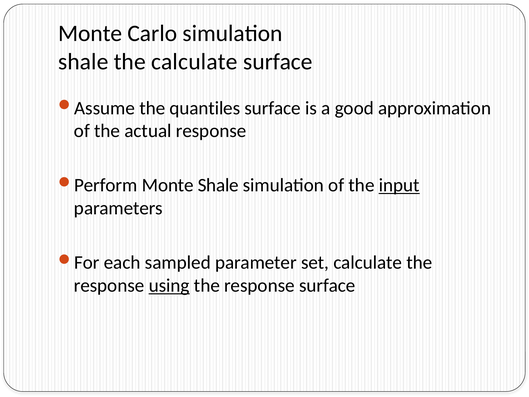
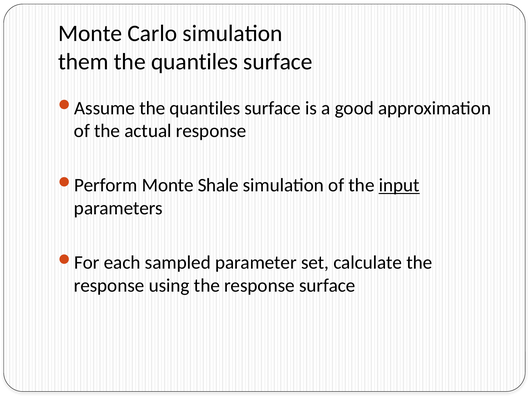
shale at (83, 62): shale -> them
calculate at (194, 62): calculate -> quantiles
using underline: present -> none
